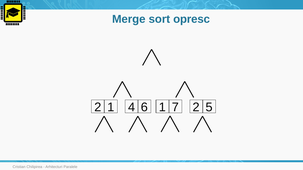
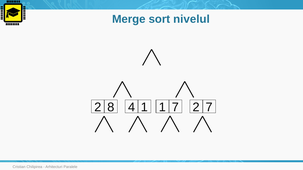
opresc: opresc -> nivelul
2 1: 1 -> 8
4 6: 6 -> 1
2 5: 5 -> 7
